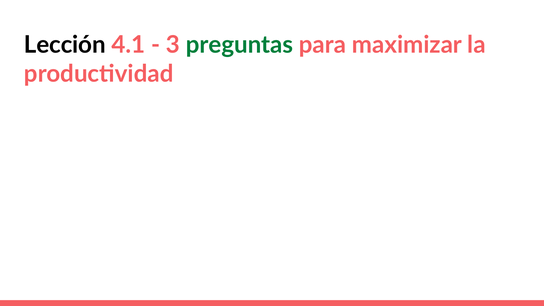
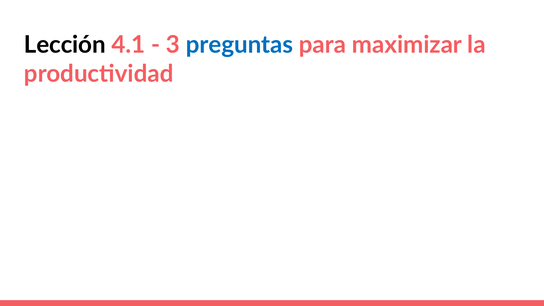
preguntas colour: green -> blue
